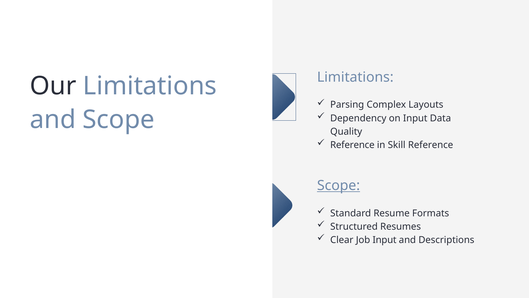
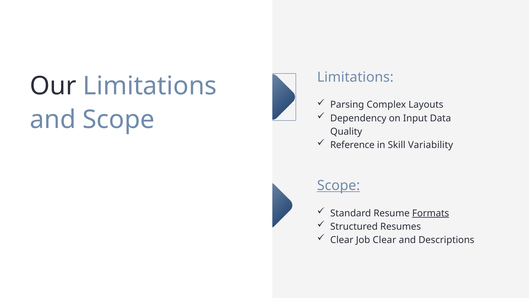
Skill Reference: Reference -> Variability
Formats underline: none -> present
Job Input: Input -> Clear
